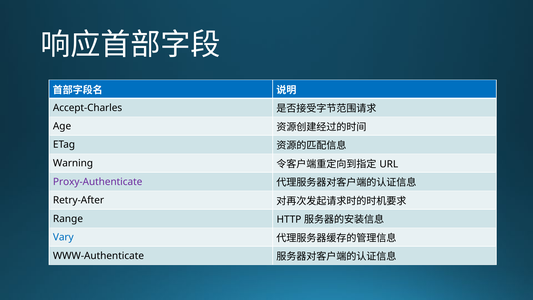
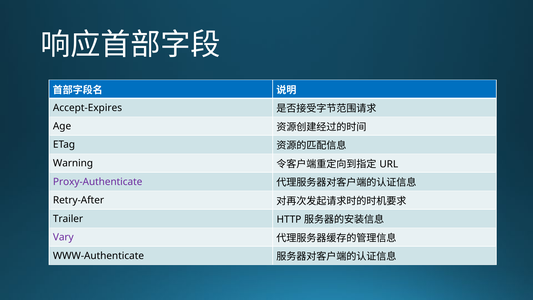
Accept-Charles: Accept-Charles -> Accept-Expires
Range: Range -> Trailer
Vary colour: blue -> purple
